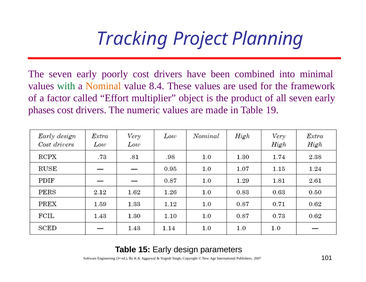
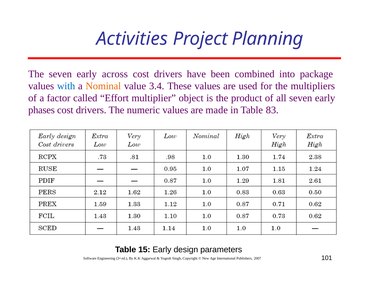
Tracking: Tracking -> Activities
poorly: poorly -> across
minimal: minimal -> package
with colour: green -> blue
8.4: 8.4 -> 3.4
framework: framework -> multipliers
19: 19 -> 83
